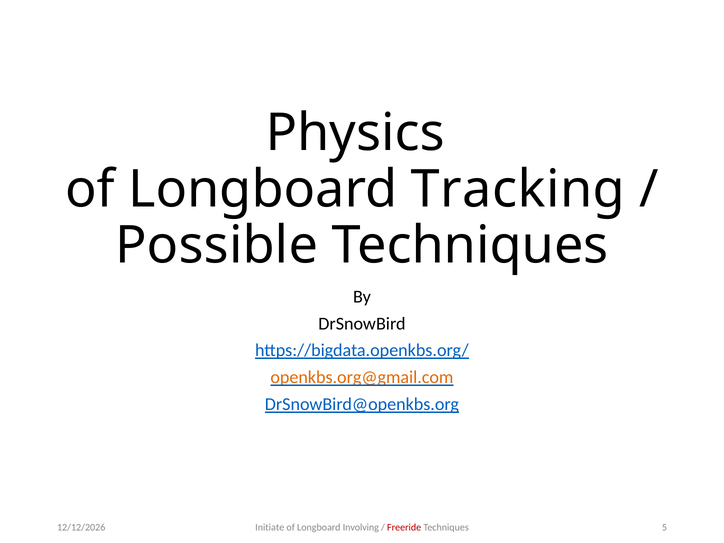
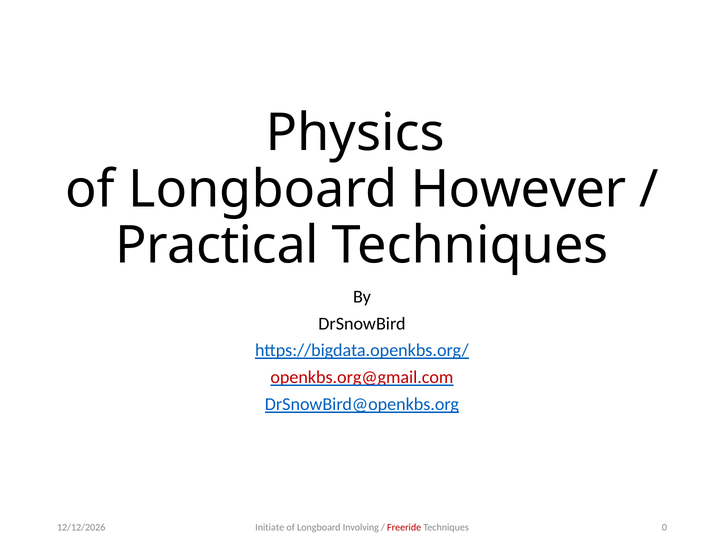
Tracking: Tracking -> However
Possible: Possible -> Practical
openkbs.org@gmail.com colour: orange -> red
5: 5 -> 0
